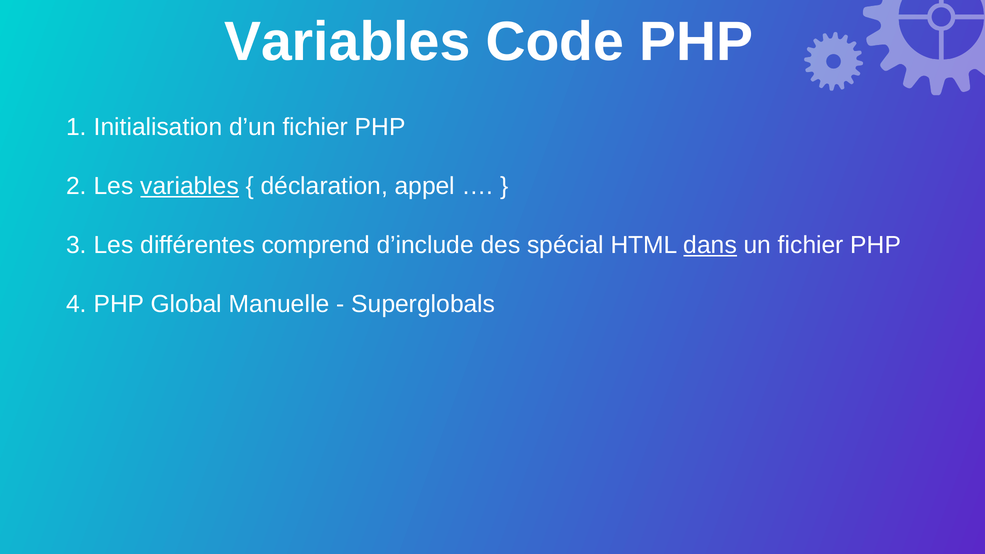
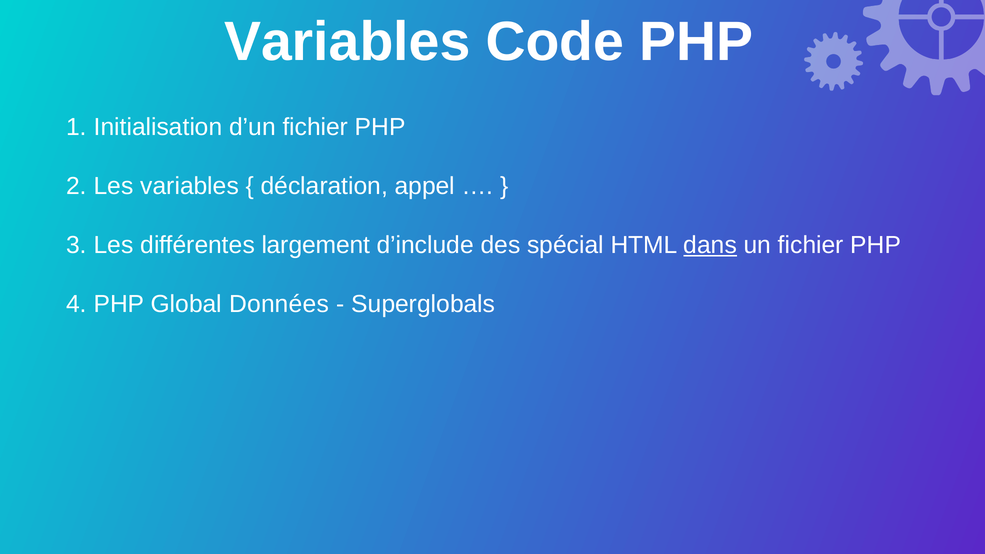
variables at (190, 186) underline: present -> none
comprend: comprend -> largement
Manuelle: Manuelle -> Données
